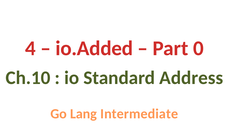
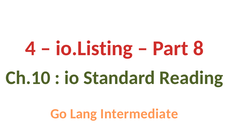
io.Added: io.Added -> io.Listing
0: 0 -> 8
Address: Address -> Reading
